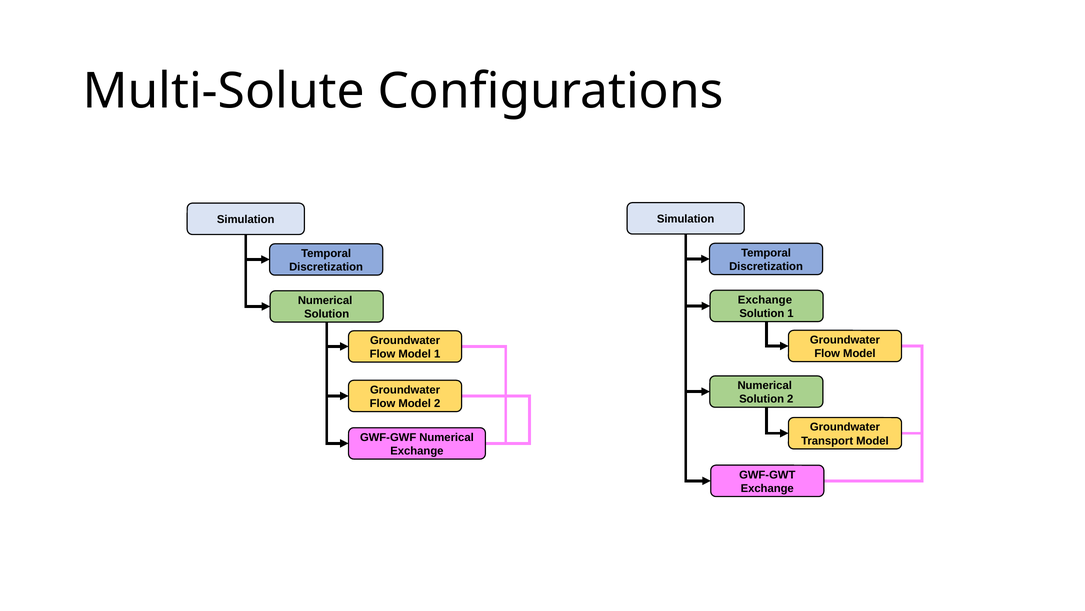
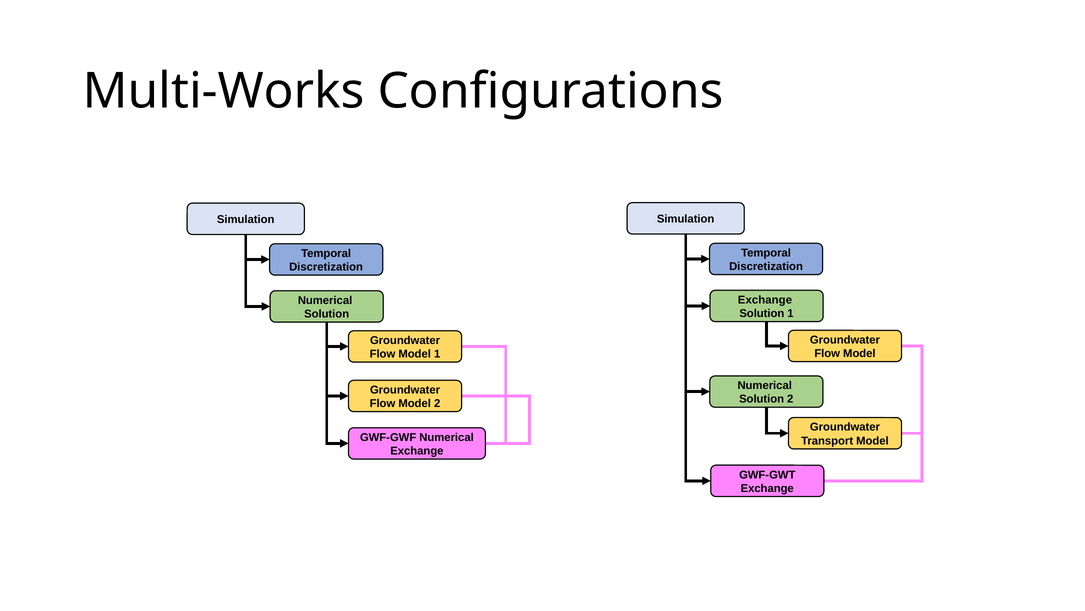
Multi-Solute: Multi-Solute -> Multi-Works
